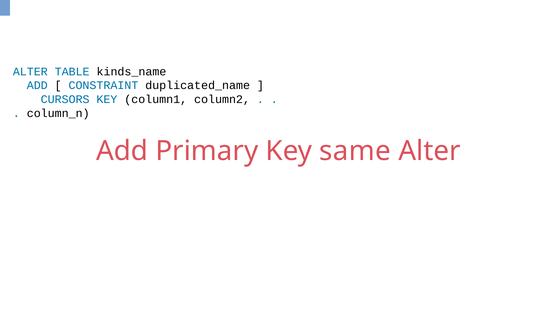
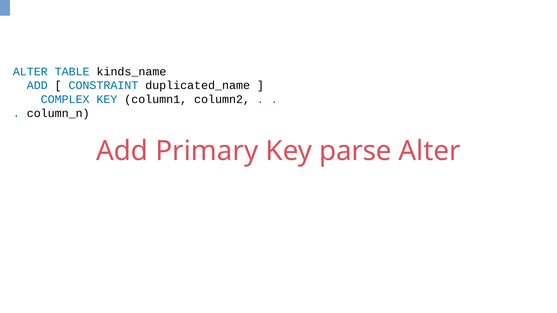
CURSORS: CURSORS -> COMPLEX
same: same -> parse
